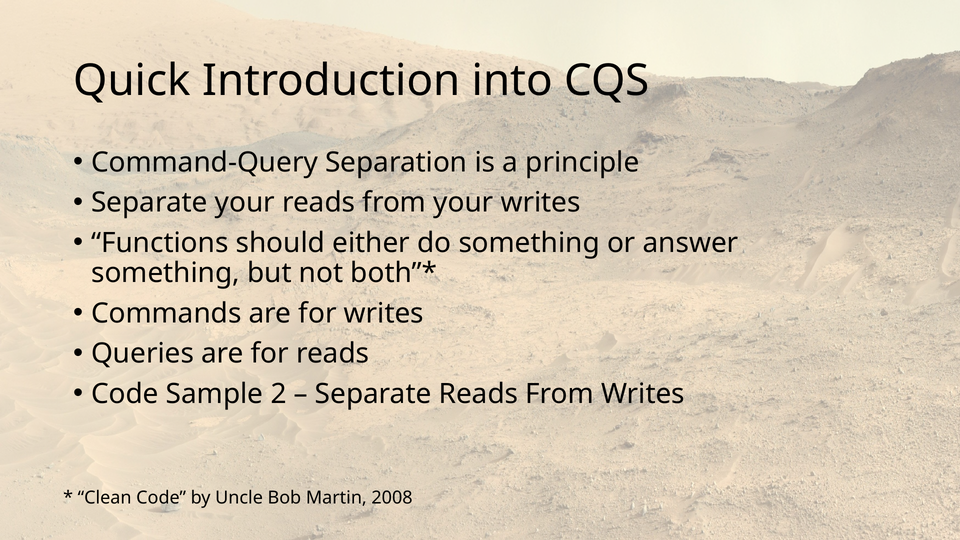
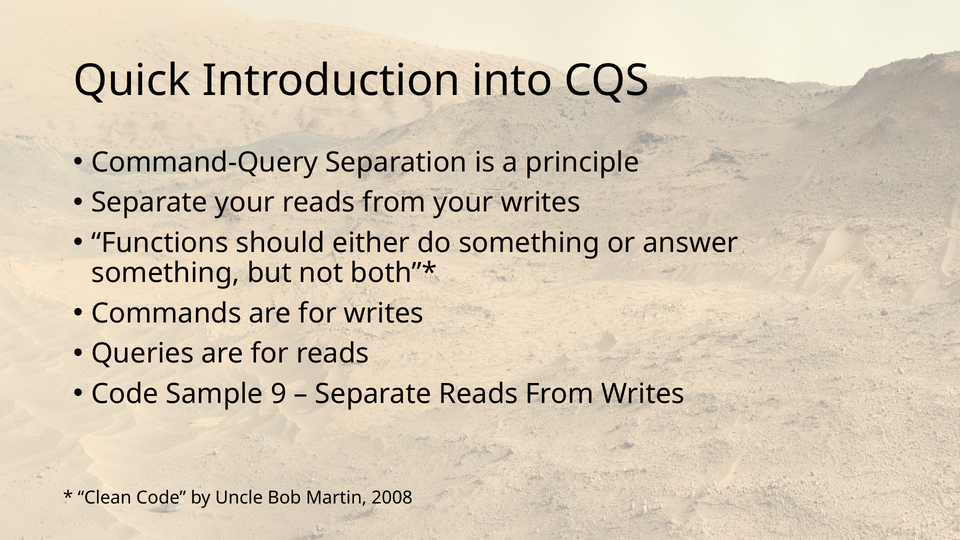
2: 2 -> 9
